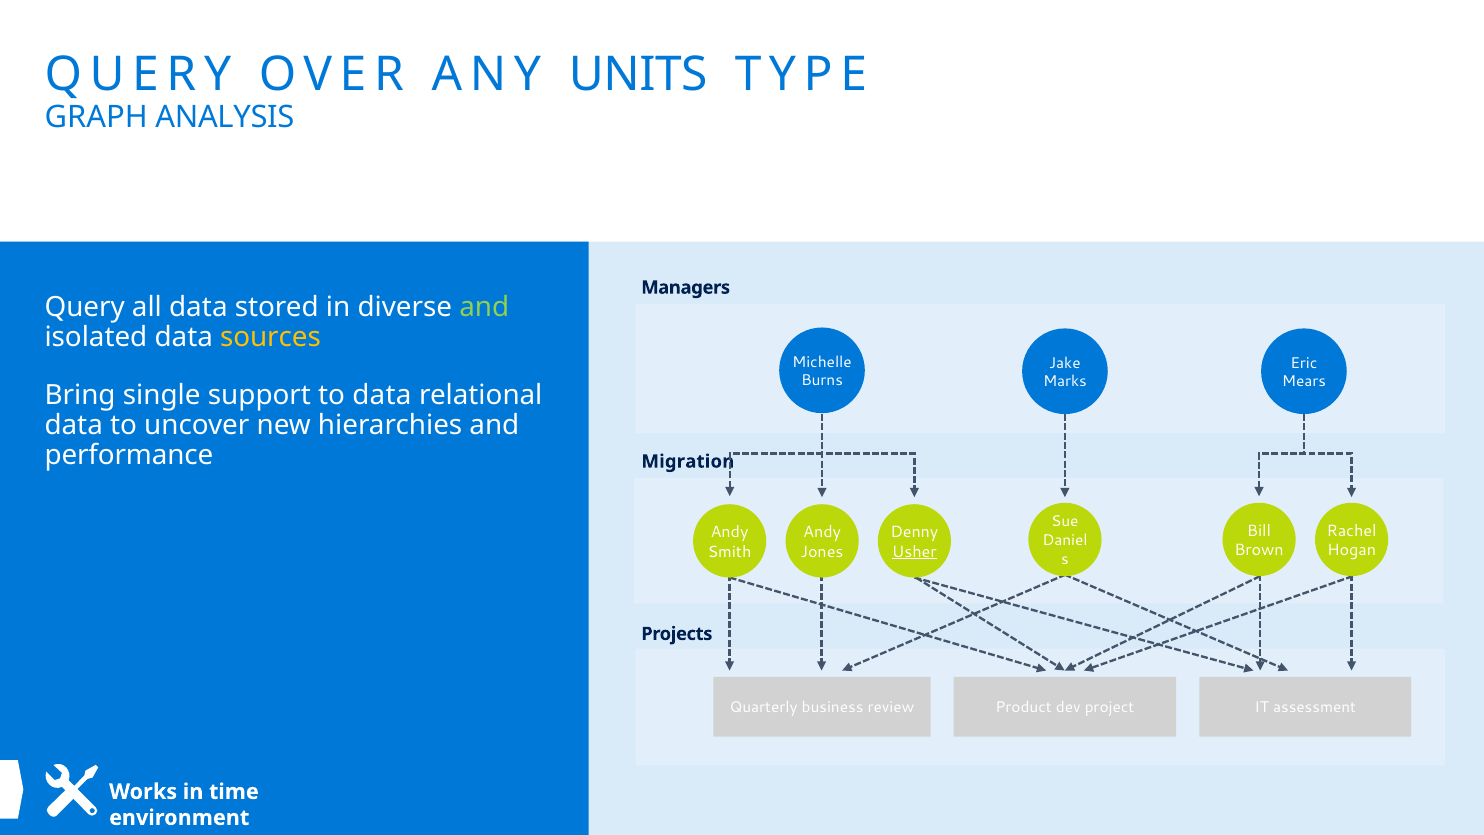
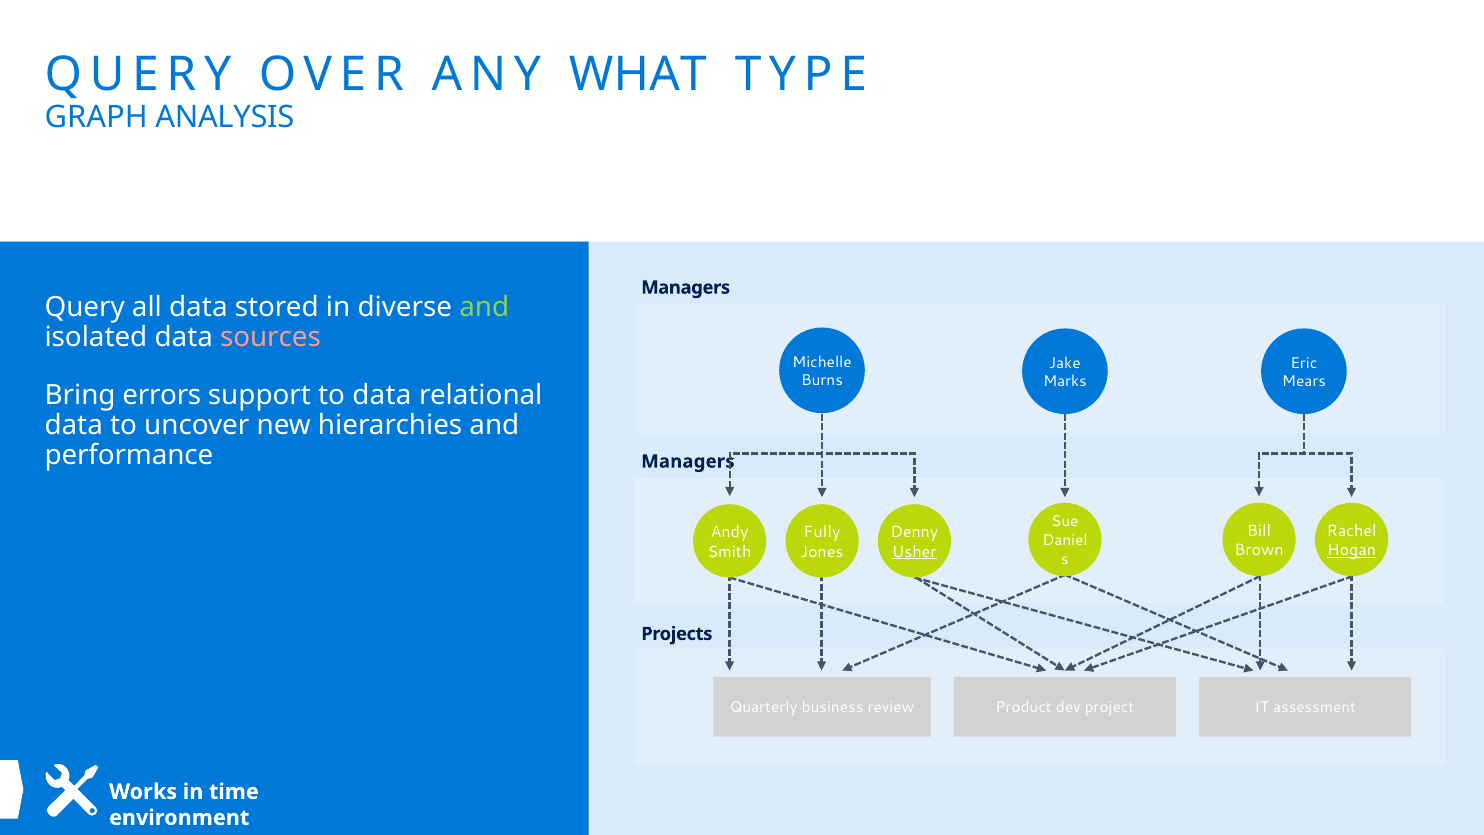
UNITS: UNITS -> WHAT
sources colour: yellow -> pink
single: single -> errors
Migration at (688, 461): Migration -> Managers
Andy at (822, 532): Andy -> Fully
Hogan underline: none -> present
